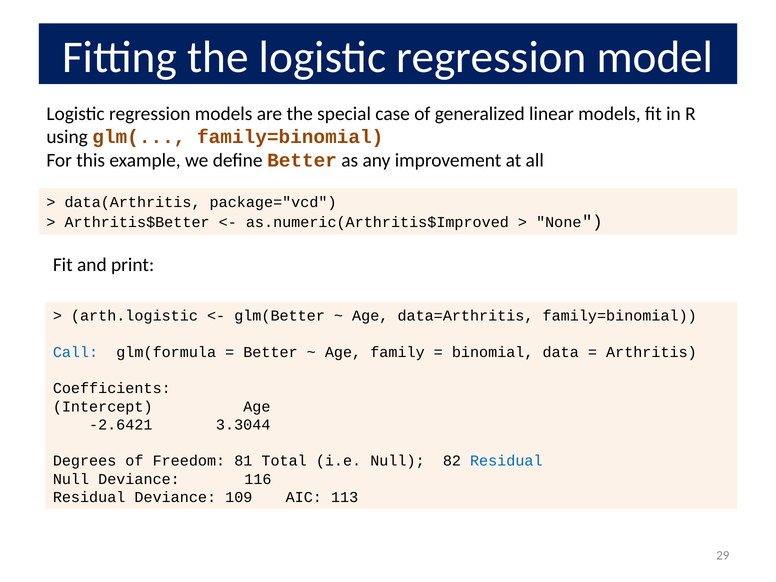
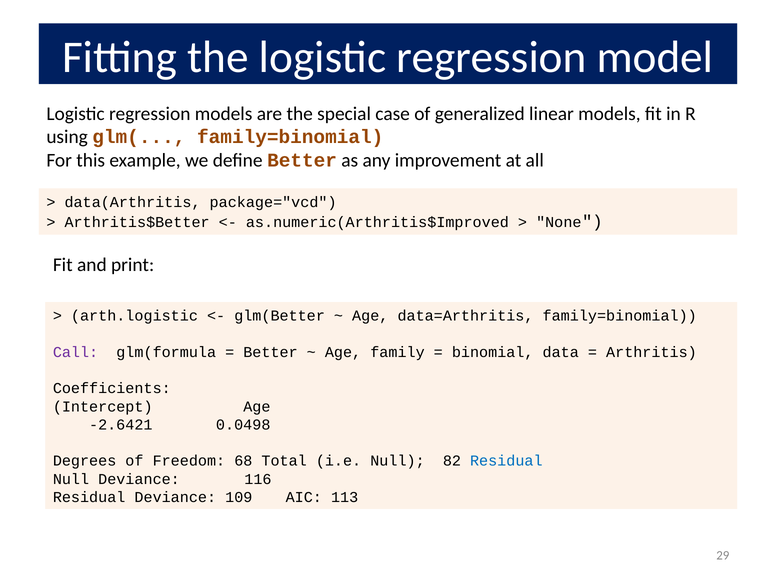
Call colour: blue -> purple
3.3044: 3.3044 -> 0.0498
81: 81 -> 68
